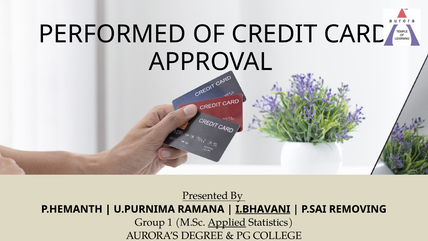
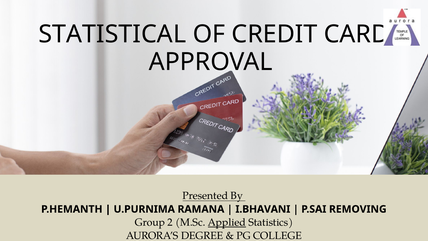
PERFORMED: PERFORMED -> STATISTICAL
I.BHAVANI underline: present -> none
1: 1 -> 2
